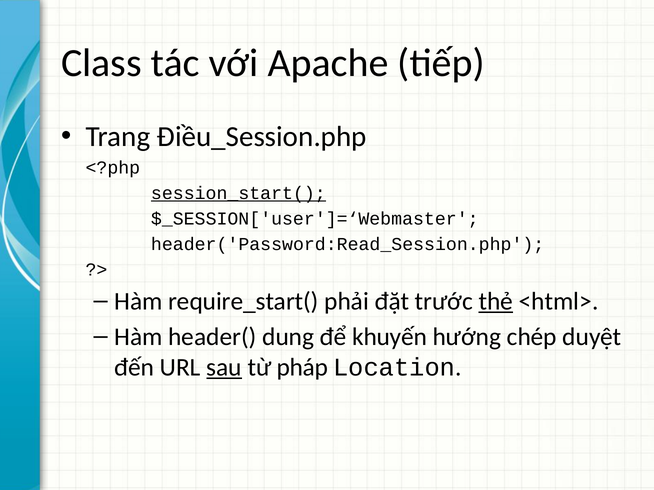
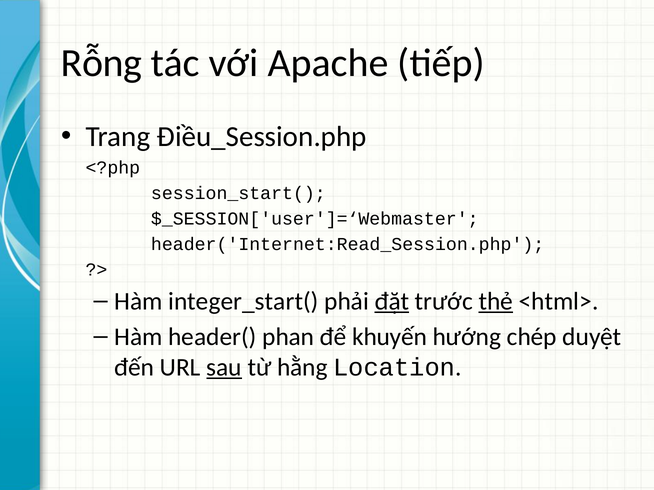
Class: Class -> Rỗng
session_start( underline: present -> none
header('Password:Read_Session.php: header('Password:Read_Session.php -> header('Internet:Read_Session.php
require_start(: require_start( -> integer_start(
đặt underline: none -> present
dung: dung -> phan
pháp: pháp -> hằng
